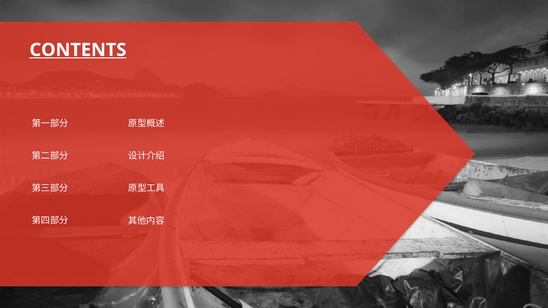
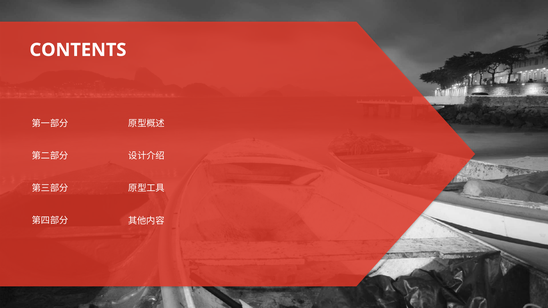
CONTENTS underline: present -> none
